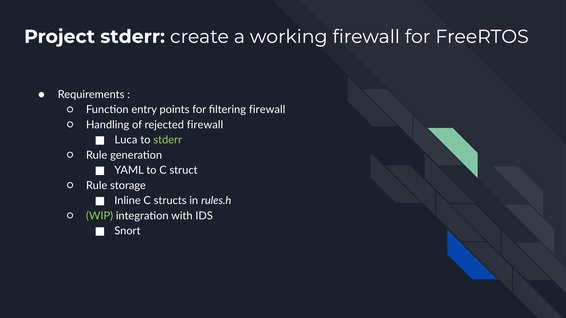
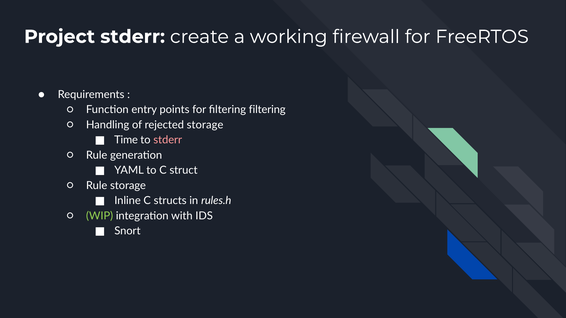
filtering firewall: firewall -> filtering
rejected firewall: firewall -> storage
Luca: Luca -> Time
stderr at (168, 140) colour: light green -> pink
